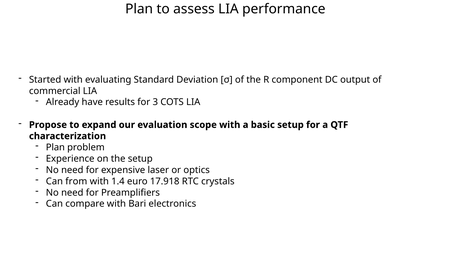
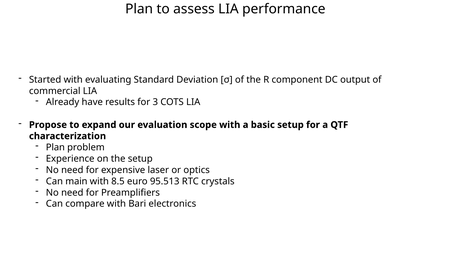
from: from -> main
1.4: 1.4 -> 8.5
17.918: 17.918 -> 95.513
